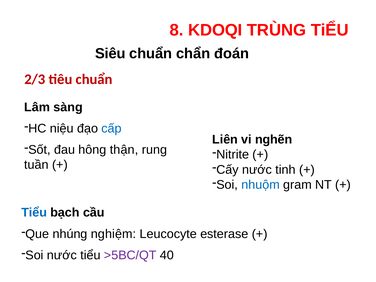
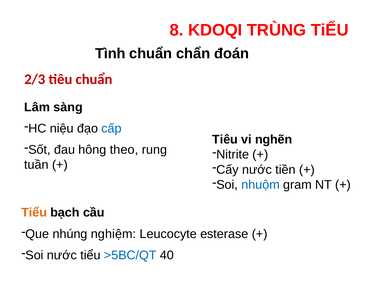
Siêu: Siêu -> Tình
Liên at (225, 140): Liên -> Tiêu
thận: thận -> theo
tinh: tinh -> tiền
Tiểu at (34, 213) colour: blue -> orange
>5BC/QT colour: purple -> blue
